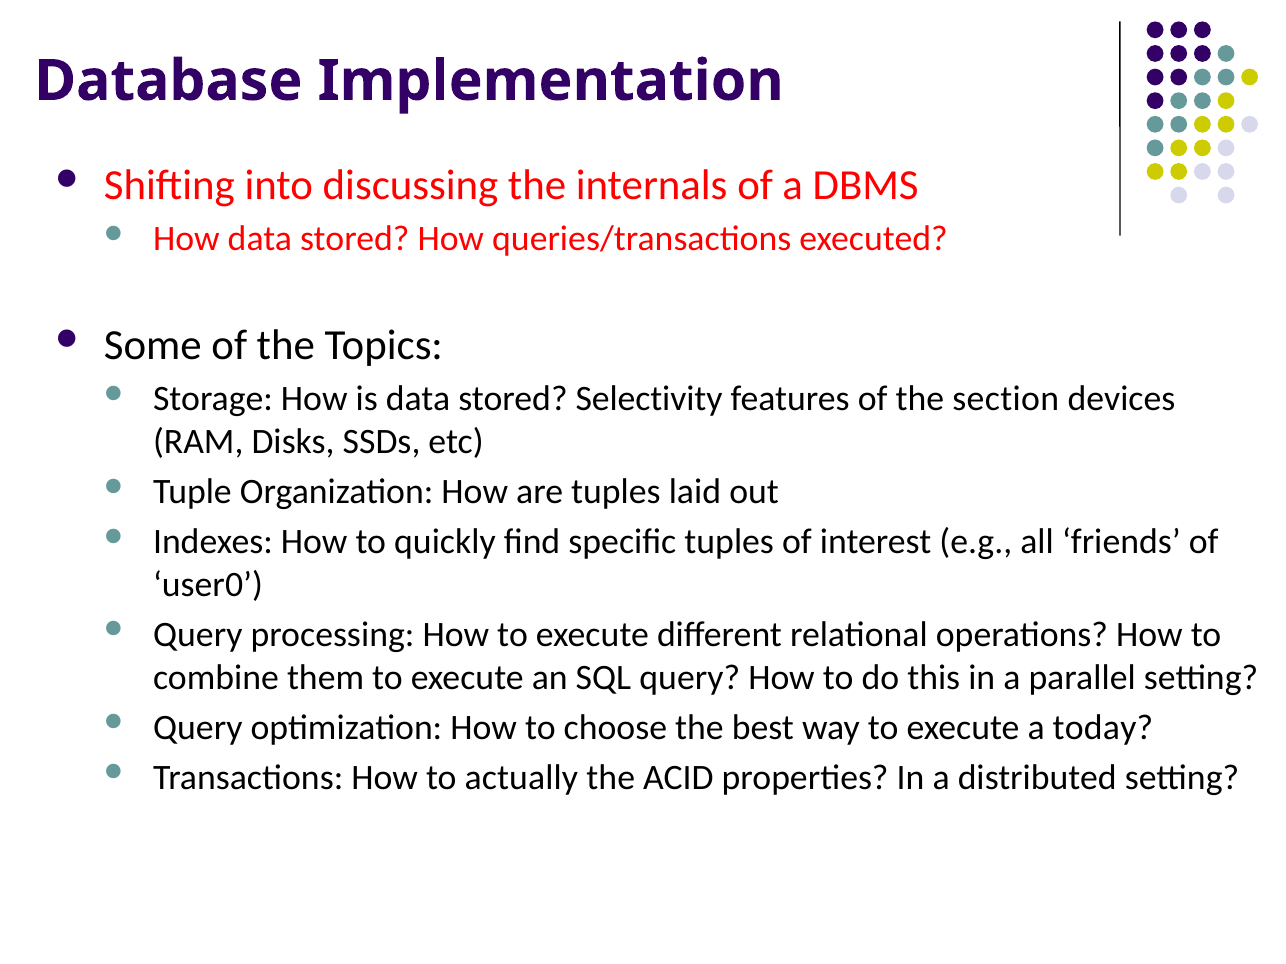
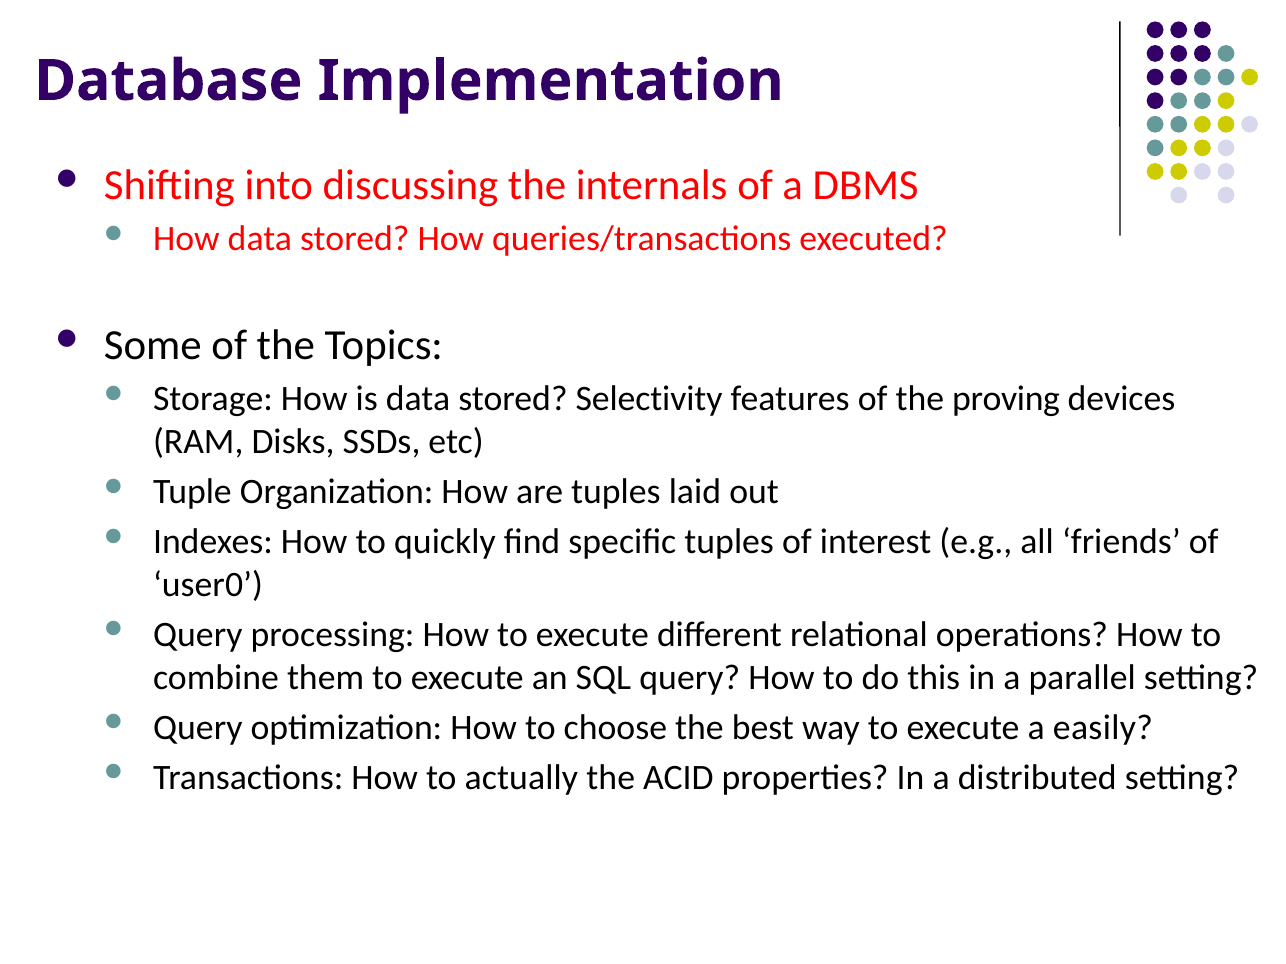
section: section -> proving
today: today -> easily
